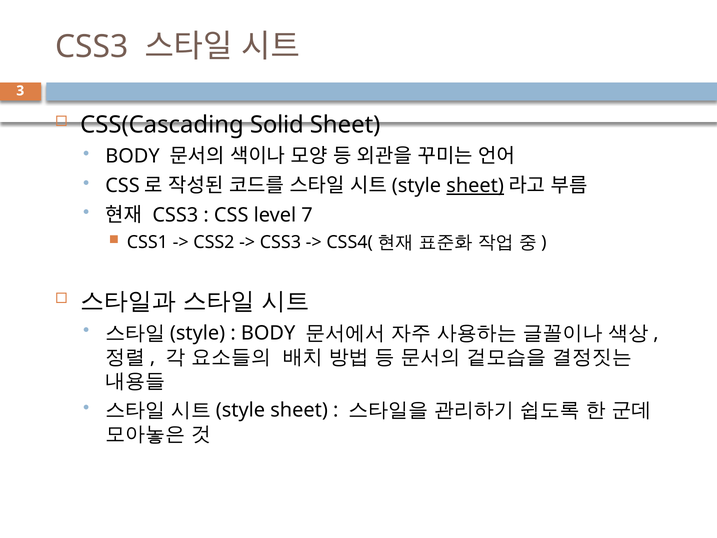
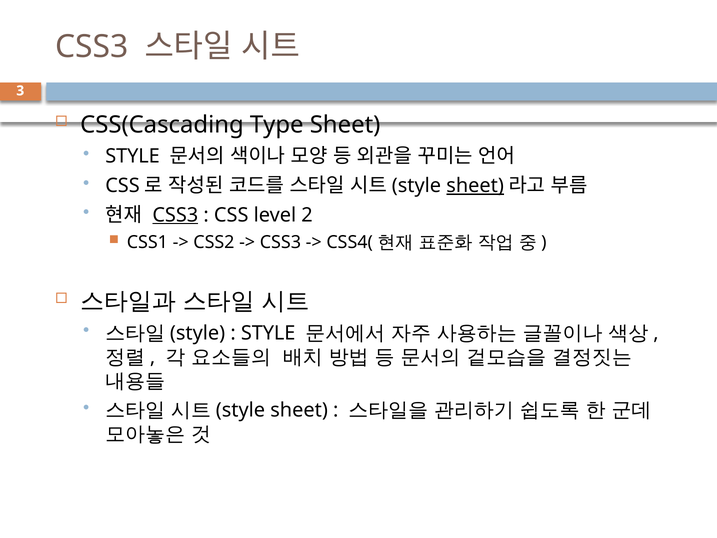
Solid: Solid -> Type
BODY at (132, 156): BODY -> STYLE
CSS3 at (175, 215) underline: none -> present
7: 7 -> 2
BODY at (268, 333): BODY -> STYLE
